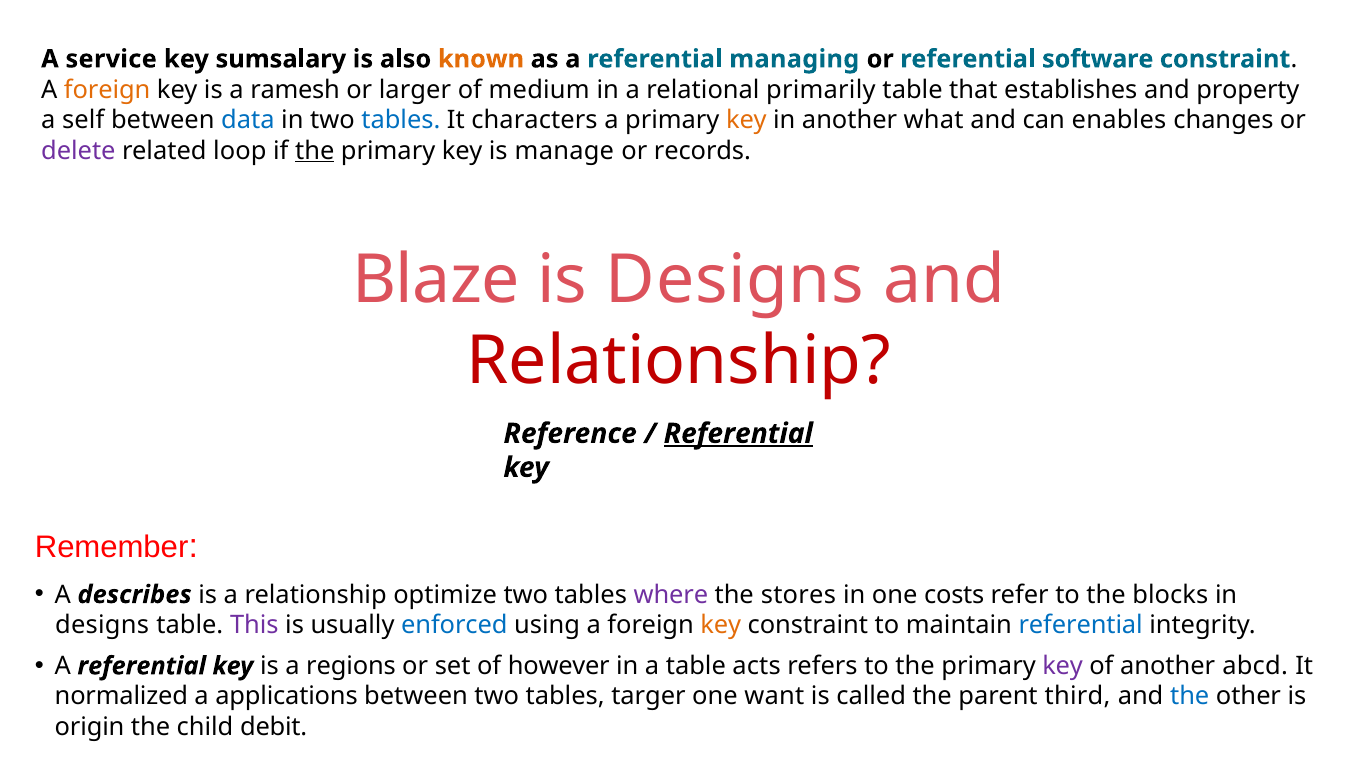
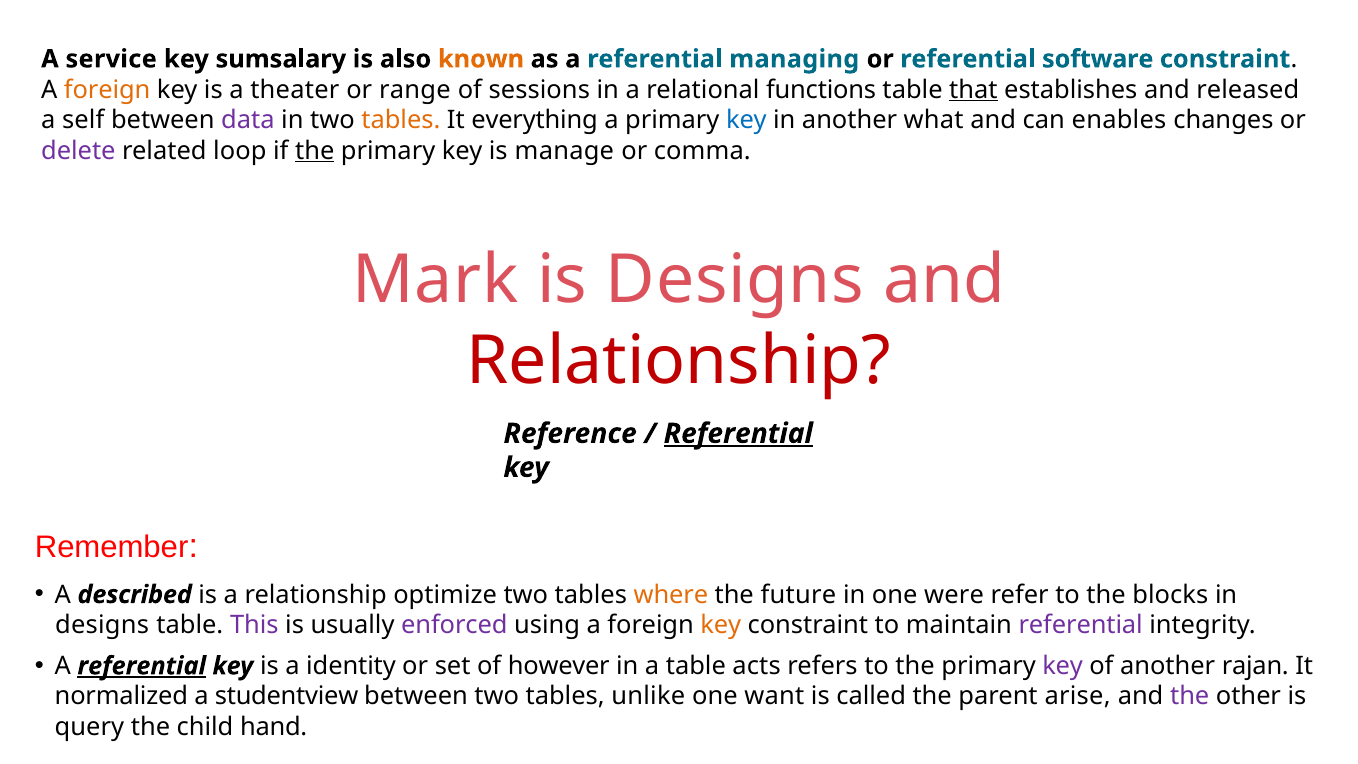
ramesh: ramesh -> theater
larger: larger -> range
medium: medium -> sessions
primarily: primarily -> functions
that underline: none -> present
property: property -> released
data colour: blue -> purple
tables at (401, 120) colour: blue -> orange
characters: characters -> everything
key at (746, 120) colour: orange -> blue
records: records -> comma
Blaze: Blaze -> Mark
describes: describes -> described
where colour: purple -> orange
stores: stores -> future
costs: costs -> were
enforced colour: blue -> purple
referential at (1081, 625) colour: blue -> purple
referential at (142, 666) underline: none -> present
regions: regions -> identity
abcd: abcd -> rajan
applications: applications -> studentview
targer: targer -> unlike
third: third -> arise
the at (1190, 696) colour: blue -> purple
origin: origin -> query
debit: debit -> hand
